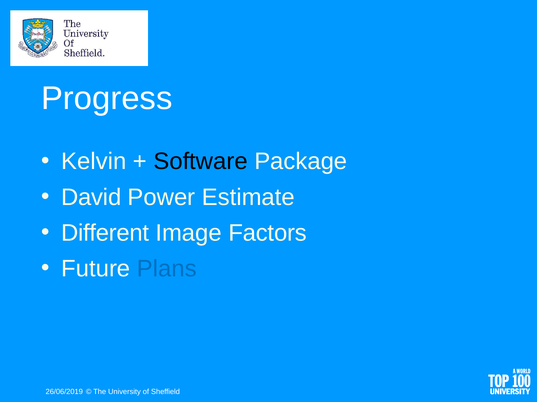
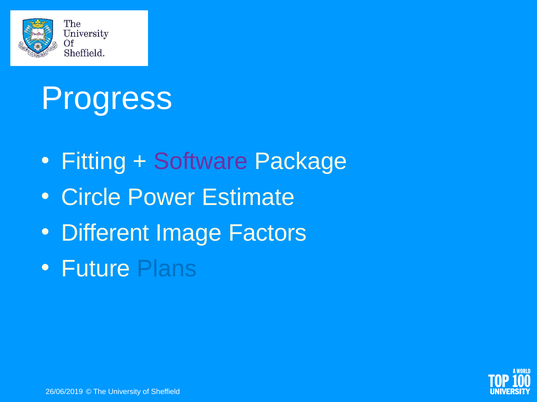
Kelvin: Kelvin -> Fitting
Software colour: black -> purple
David: David -> Circle
